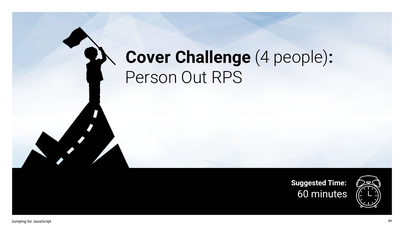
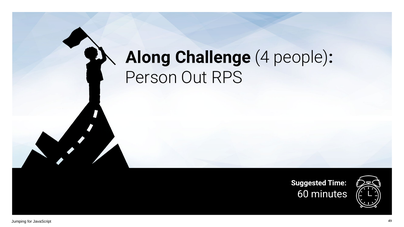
Cover: Cover -> Along
